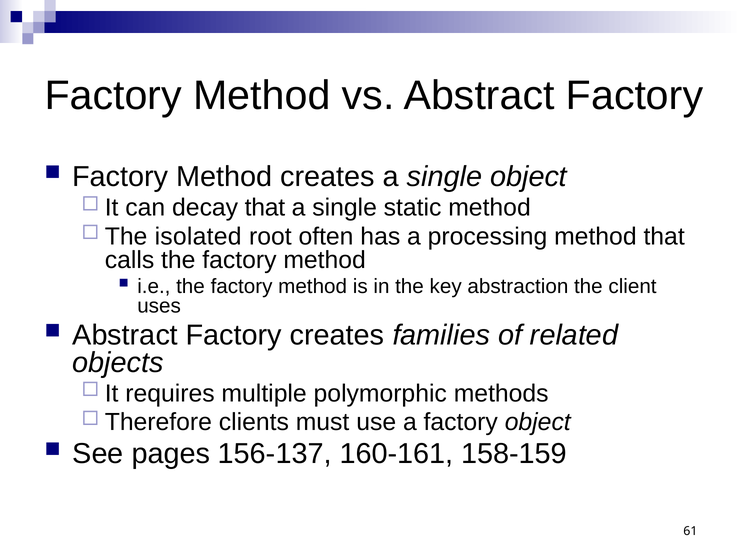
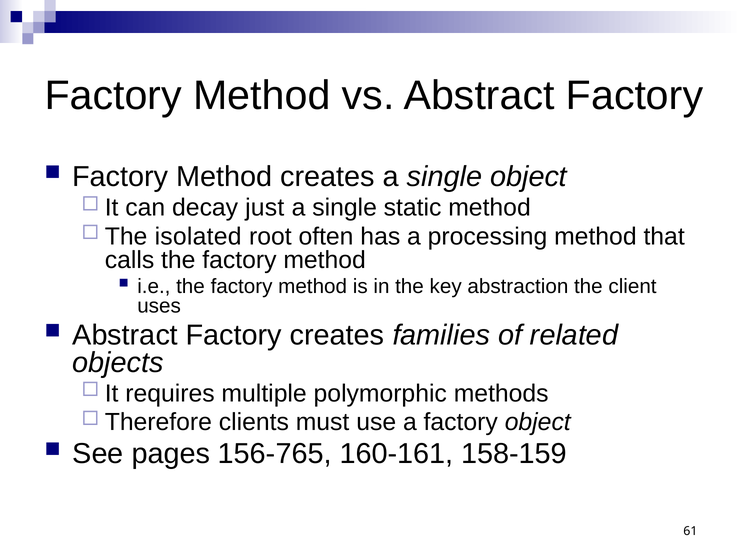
decay that: that -> just
156-137: 156-137 -> 156-765
